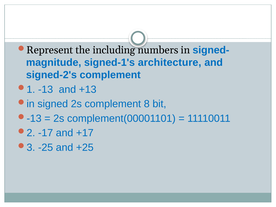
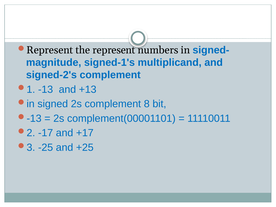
the including: including -> represent
architecture: architecture -> multiplicand
